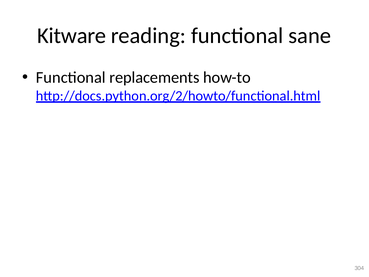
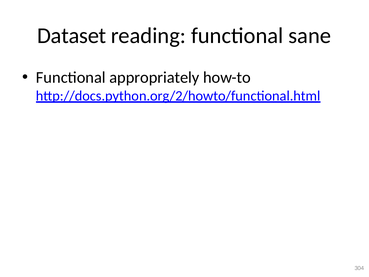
Kitware: Kitware -> Dataset
replacements: replacements -> appropriately
